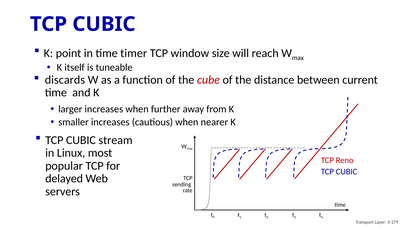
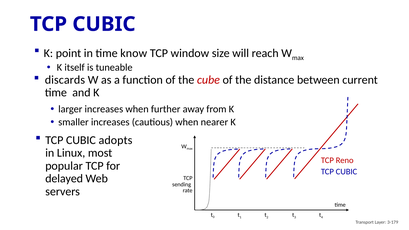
timer: timer -> know
stream: stream -> adopts
